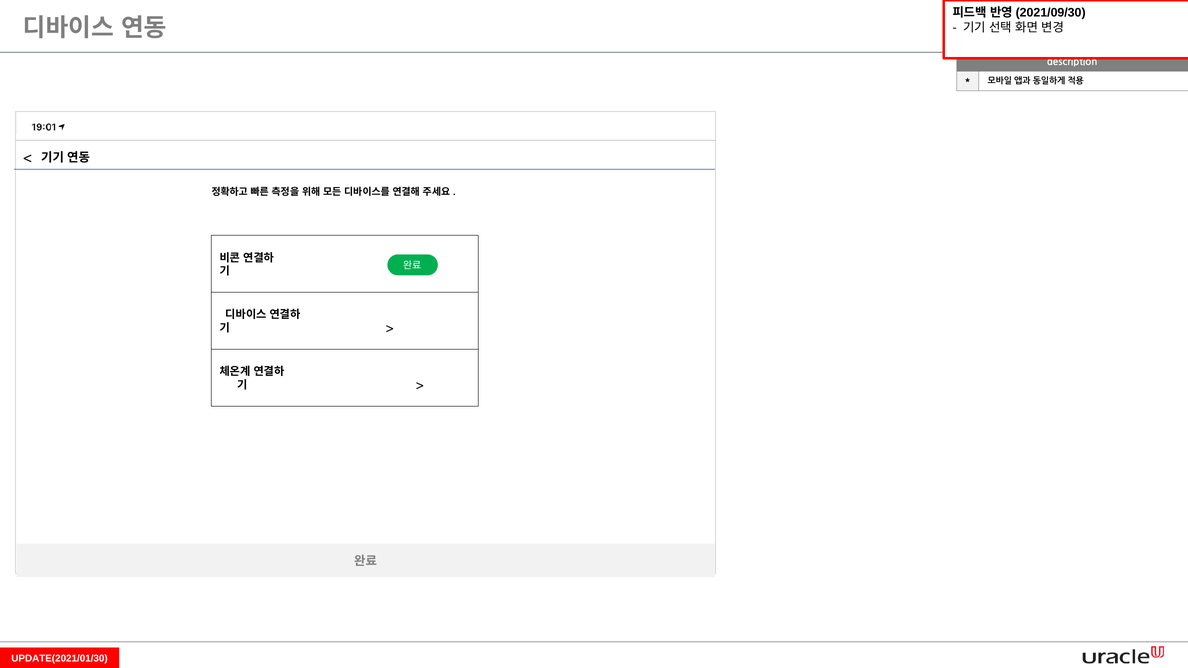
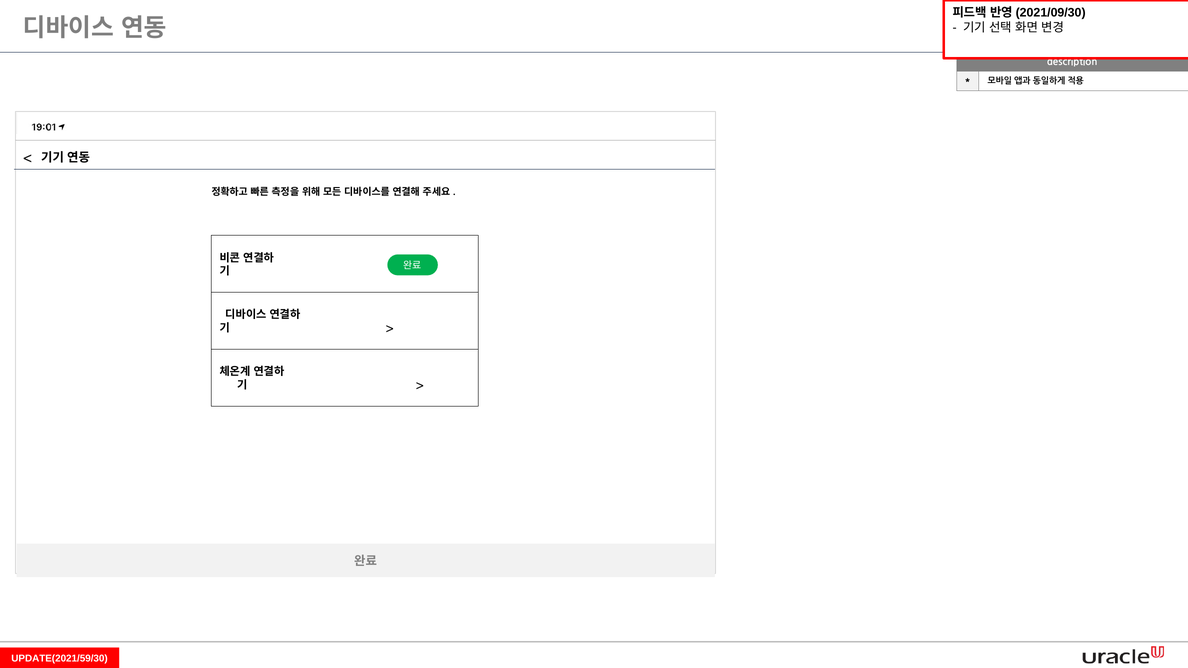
UPDATE(2021/01/30: UPDATE(2021/01/30 -> UPDATE(2021/59/30
